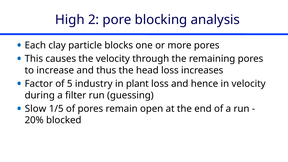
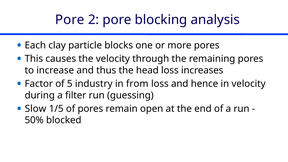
High at (70, 20): High -> Pore
plant: plant -> from
20%: 20% -> 50%
